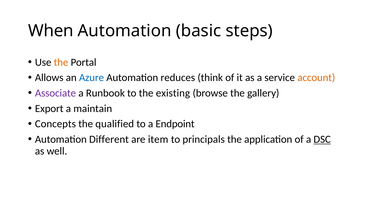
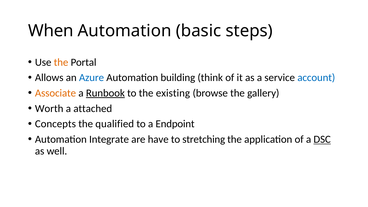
reduces: reduces -> building
account colour: orange -> blue
Associate colour: purple -> orange
Runbook underline: none -> present
Export: Export -> Worth
maintain: maintain -> attached
Different: Different -> Integrate
item: item -> have
principals: principals -> stretching
